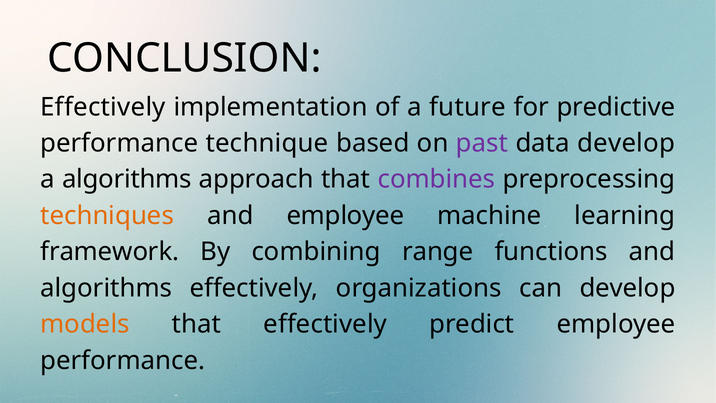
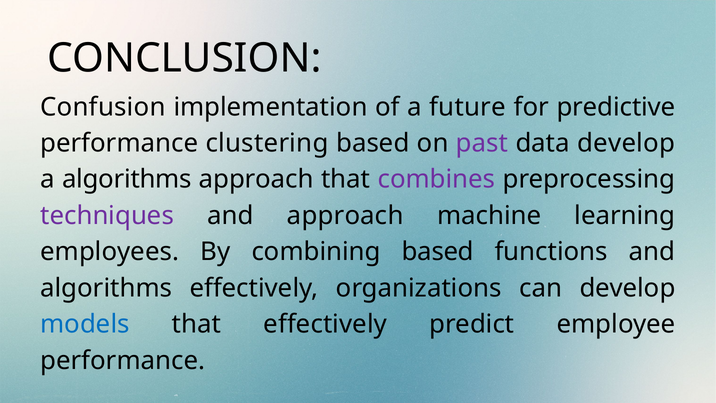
Effectively at (103, 107): Effectively -> Confusion
technique: technique -> clustering
techniques colour: orange -> purple
and employee: employee -> approach
framework: framework -> employees
combining range: range -> based
models colour: orange -> blue
